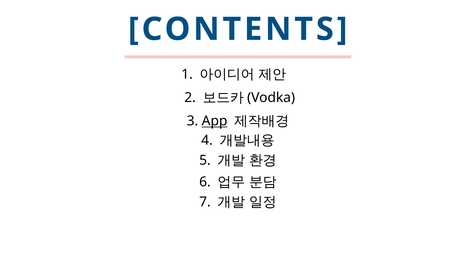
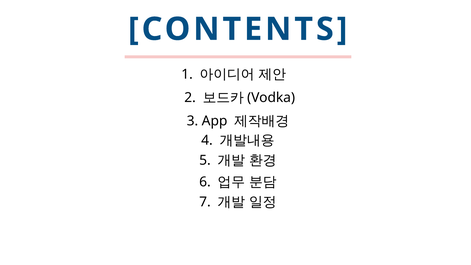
App underline: present -> none
